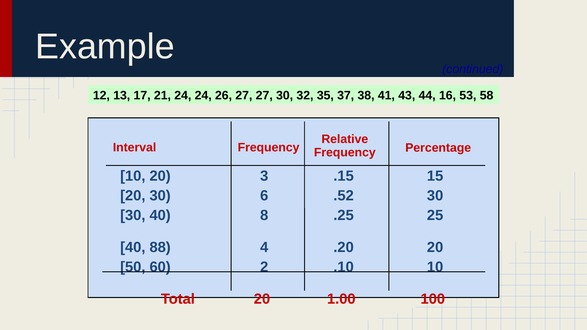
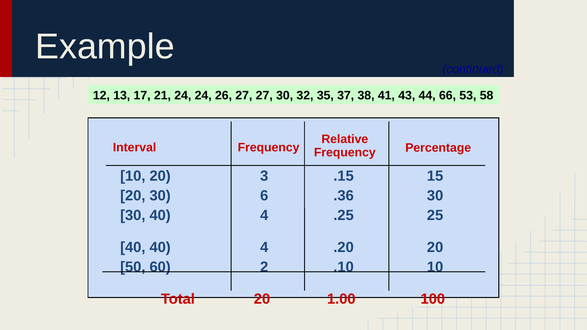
16: 16 -> 66
.52: .52 -> .36
30 40 8: 8 -> 4
40 88: 88 -> 40
